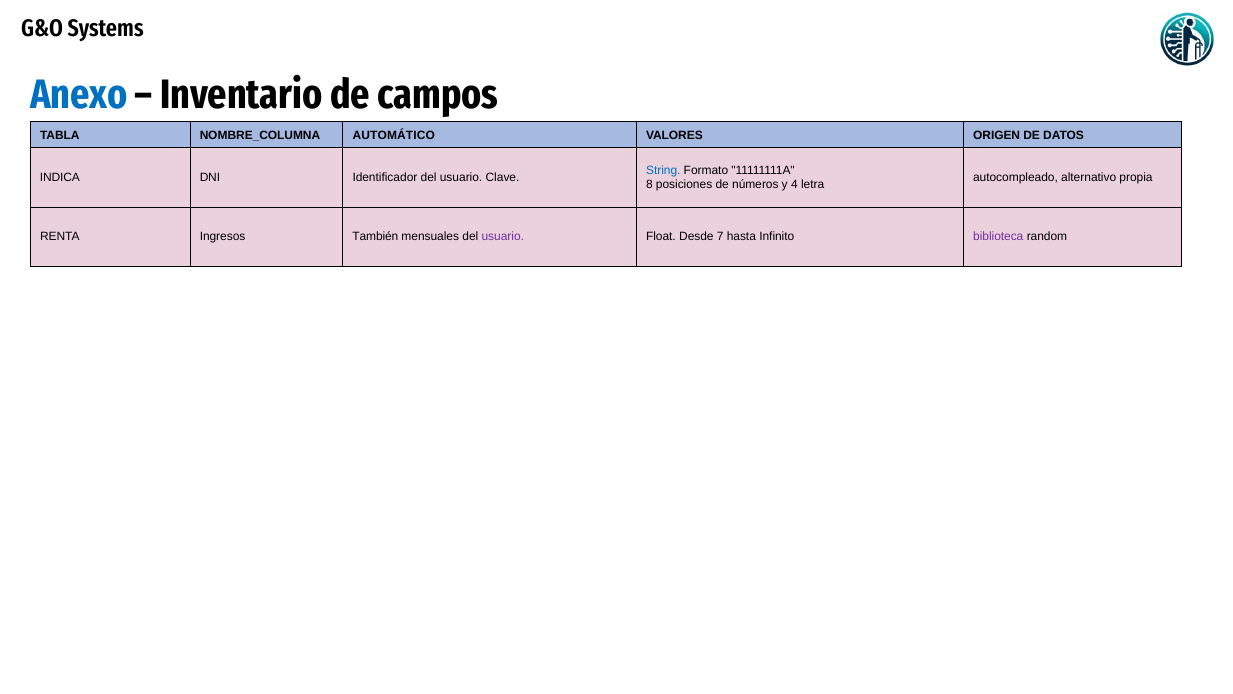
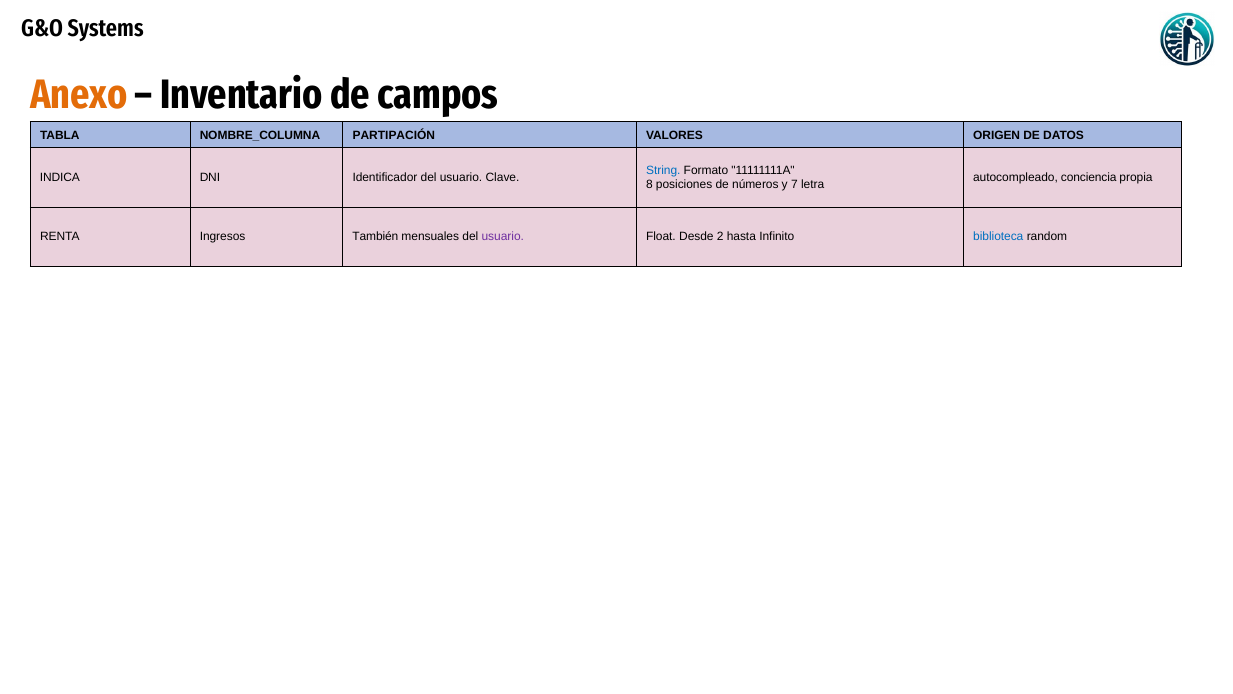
Anexo colour: blue -> orange
AUTOMÁTICO: AUTOMÁTICO -> PARTIPACIÓN
alternativo: alternativo -> conciencia
4: 4 -> 7
7: 7 -> 2
biblioteca colour: purple -> blue
